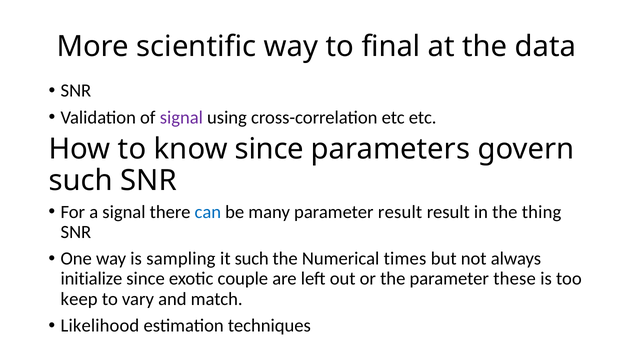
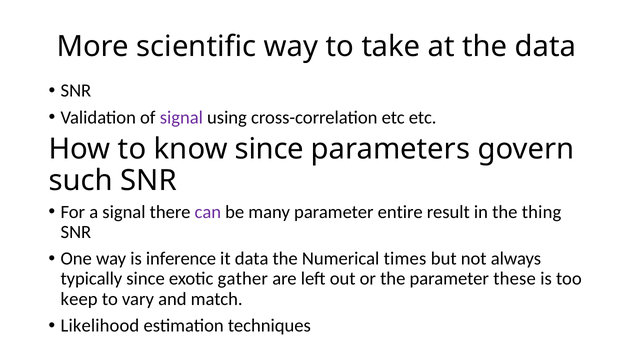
final: final -> take
can colour: blue -> purple
parameter result: result -> entire
sampling: sampling -> inference
it such: such -> data
initialize: initialize -> typically
couple: couple -> gather
